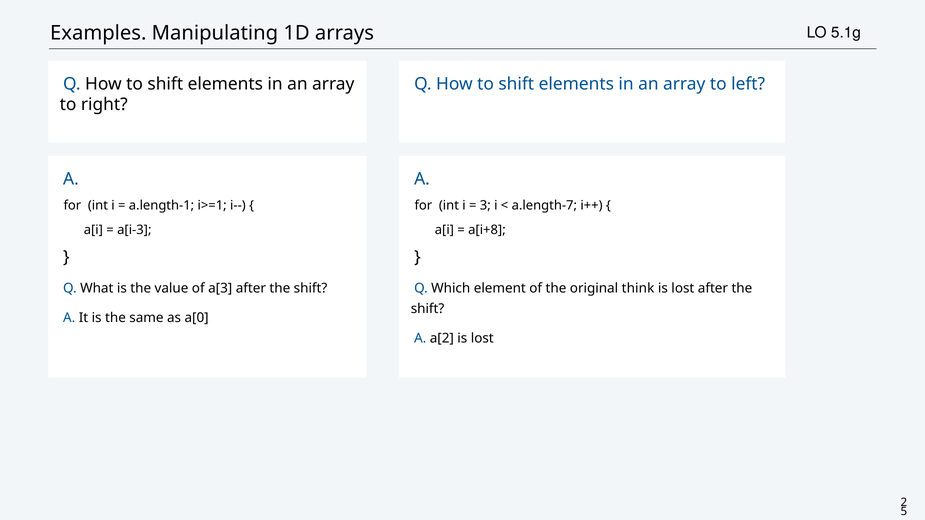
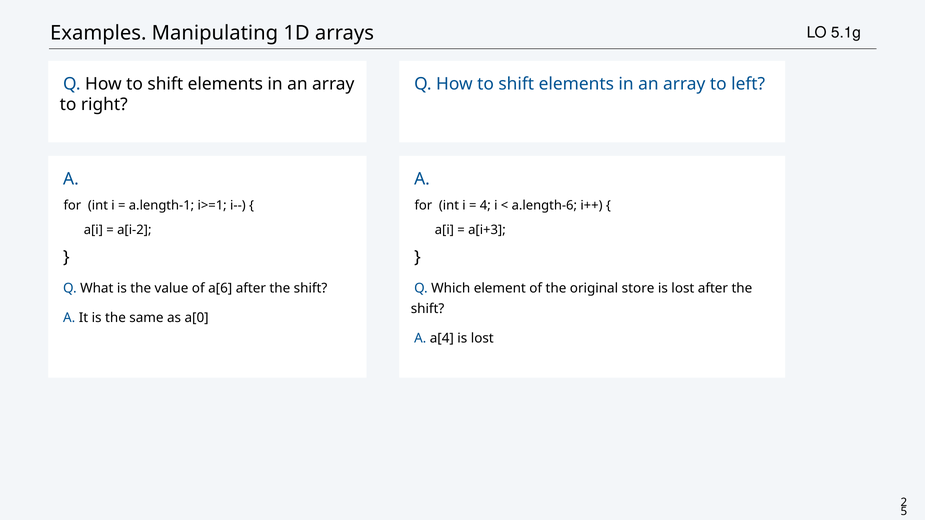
3: 3 -> 4
a.length-7: a.length-7 -> a.length-6
a[i-3: a[i-3 -> a[i-2
a[i+8: a[i+8 -> a[i+3
a[3: a[3 -> a[6
think: think -> store
a[2: a[2 -> a[4
